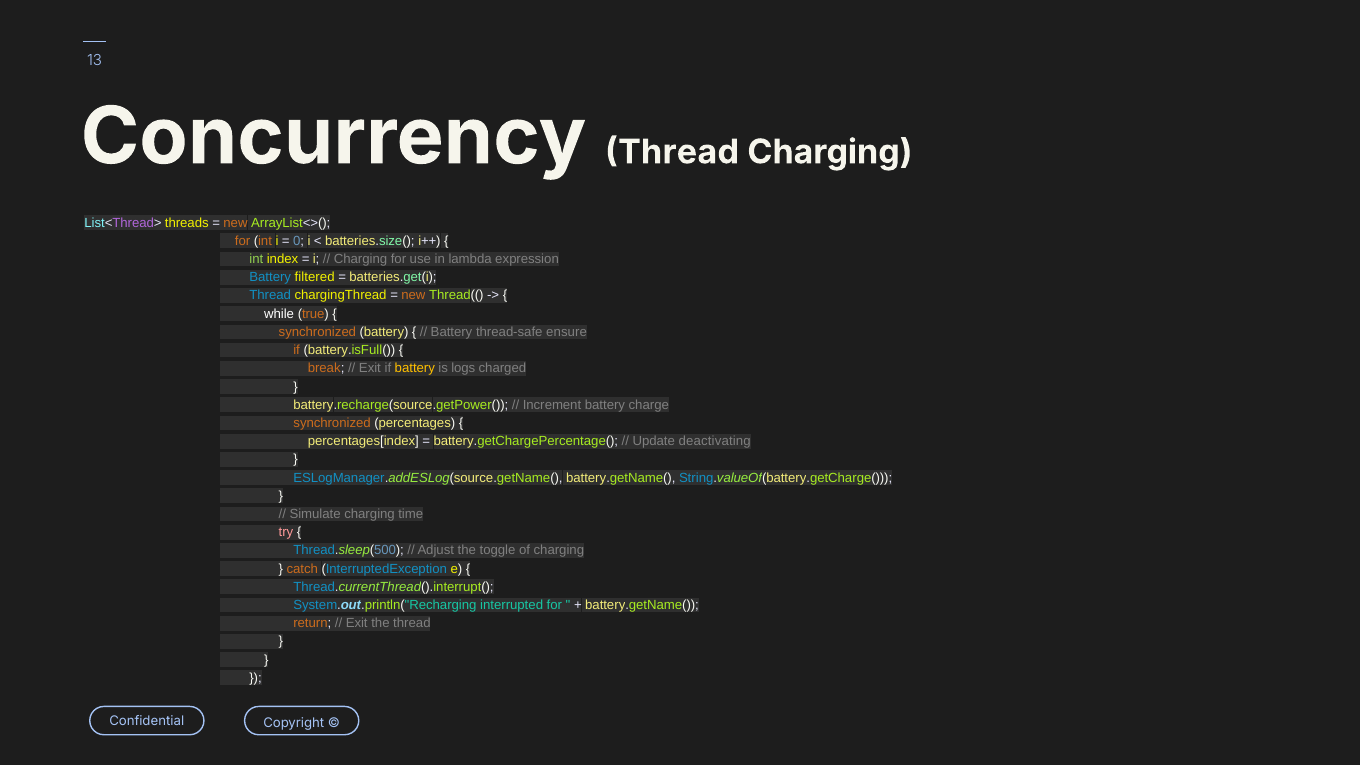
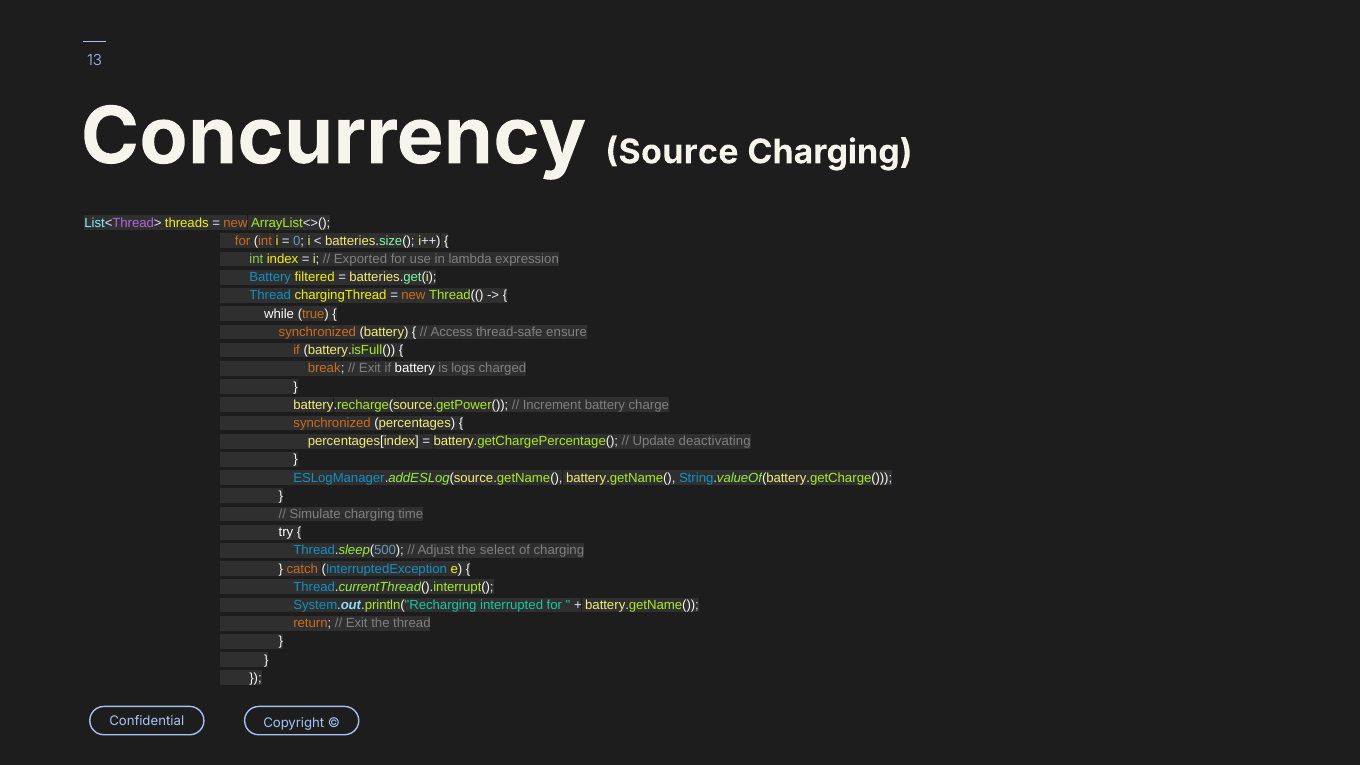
Concurrency Thread: Thread -> Source
Charging at (361, 259): Charging -> Exported
Battery at (452, 332): Battery -> Access
battery at (415, 368) colour: yellow -> white
try colour: pink -> white
toggle: toggle -> select
